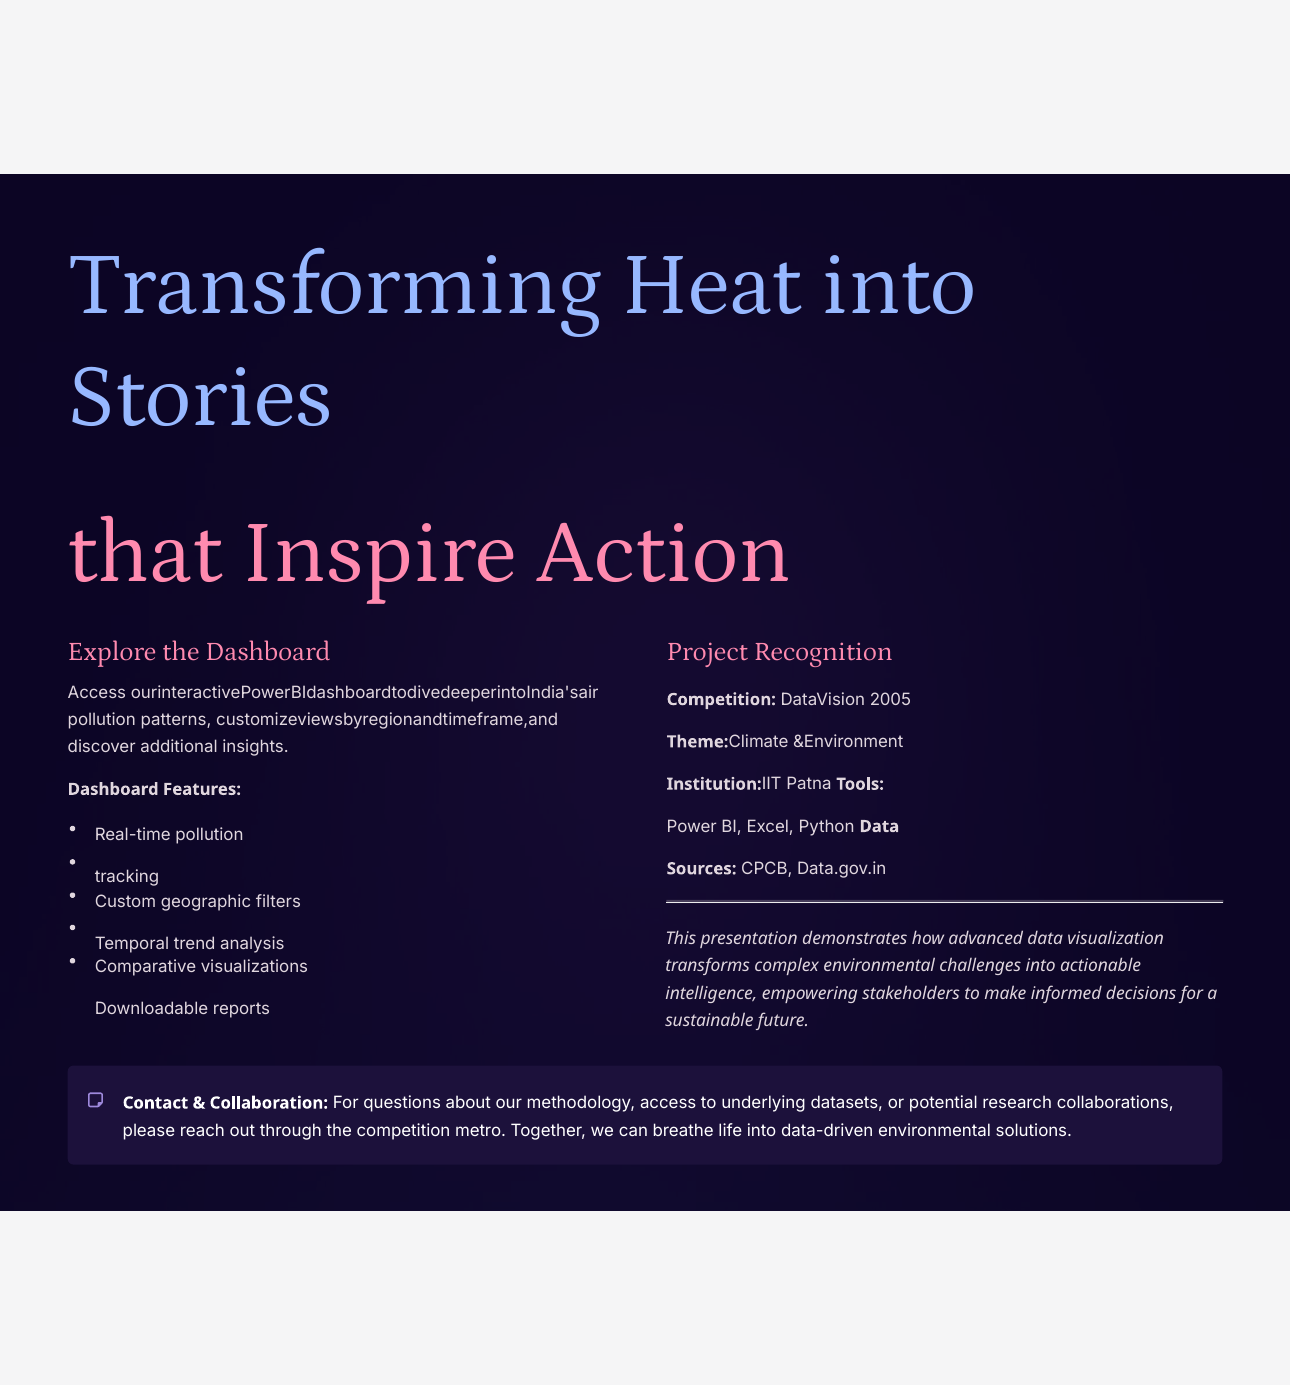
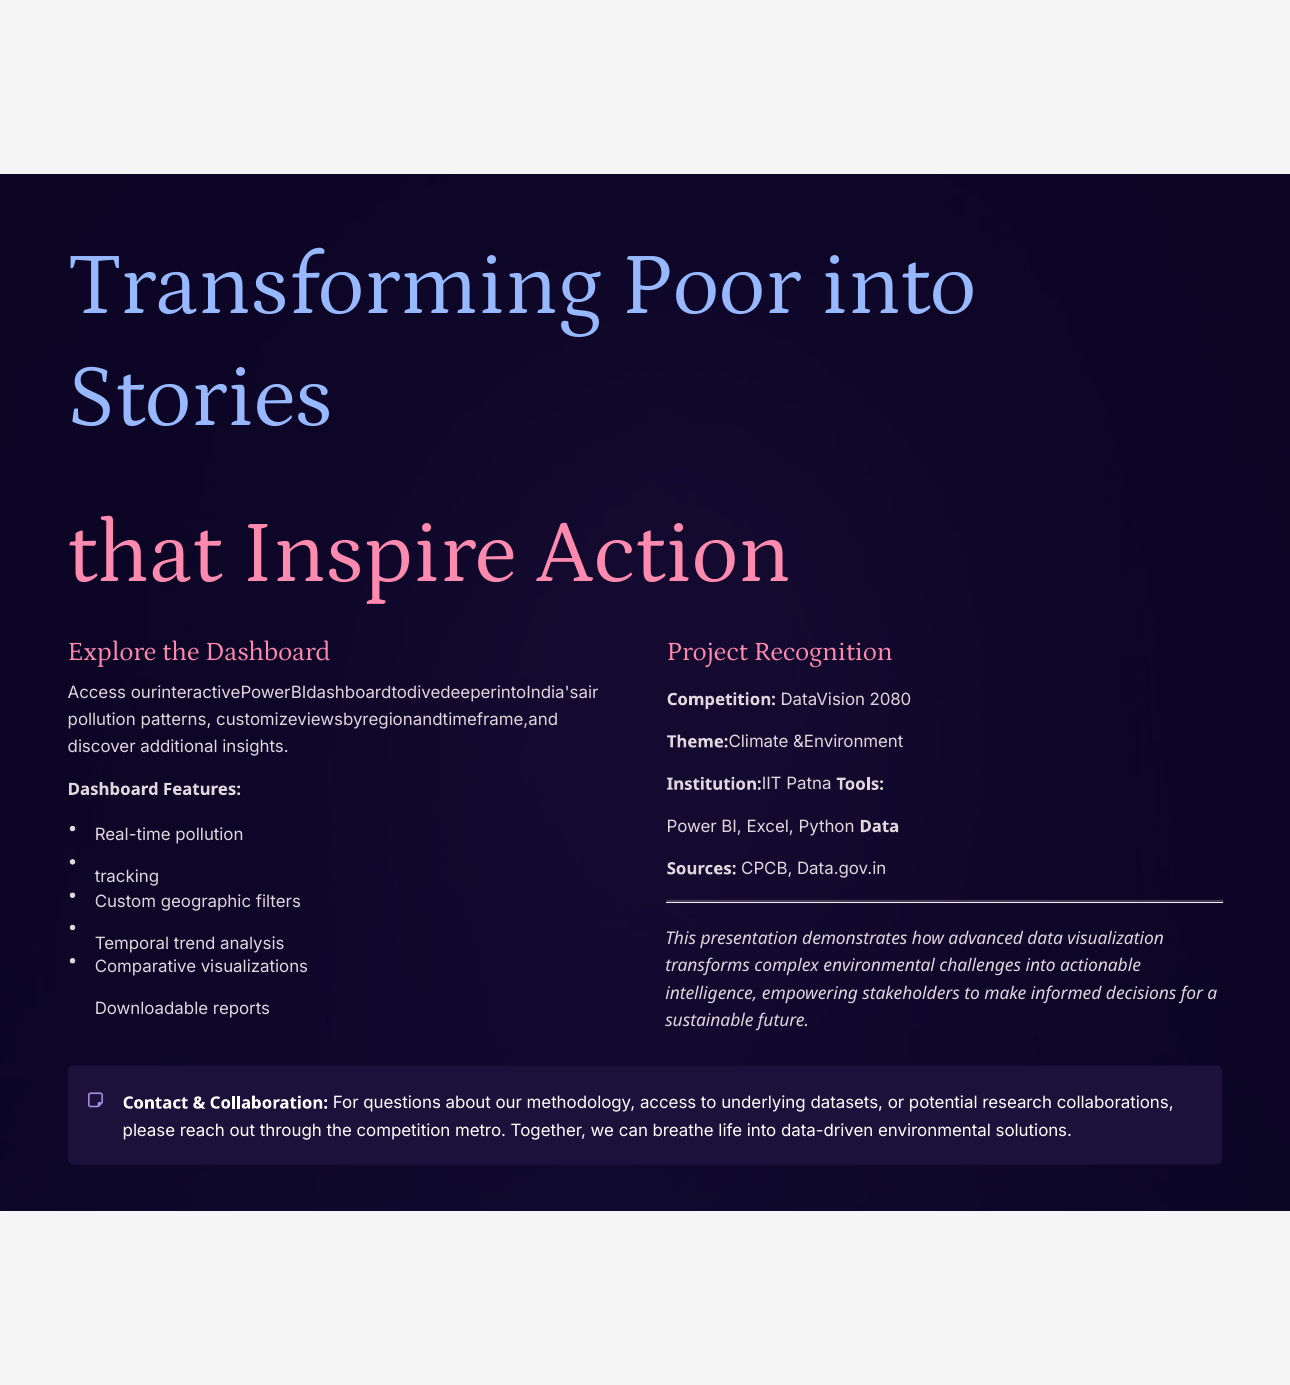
Heat: Heat -> Poor
2005: 2005 -> 2080
